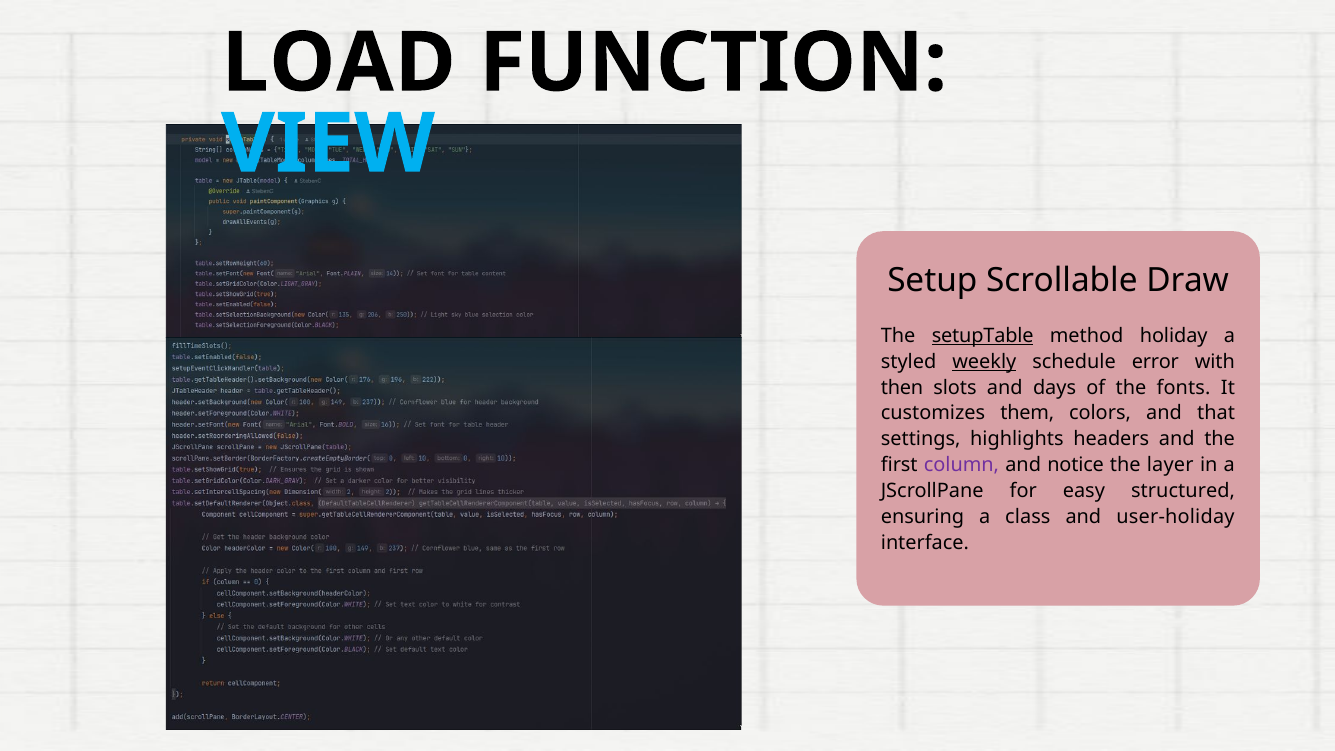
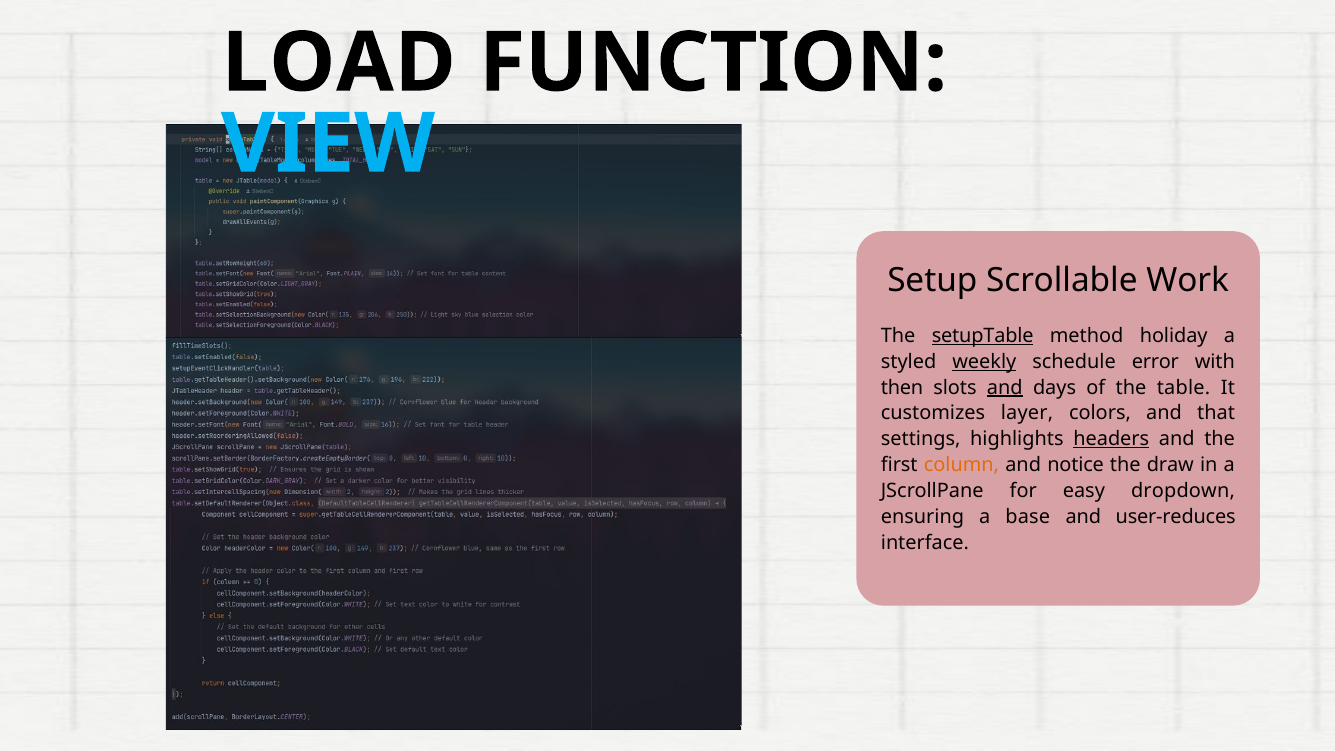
Draw: Draw -> Work
and at (1005, 387) underline: none -> present
fonts: fonts -> table
them: them -> layer
headers underline: none -> present
column colour: purple -> orange
layer: layer -> draw
structured: structured -> dropdown
class: class -> base
user-holiday: user-holiday -> user-reduces
